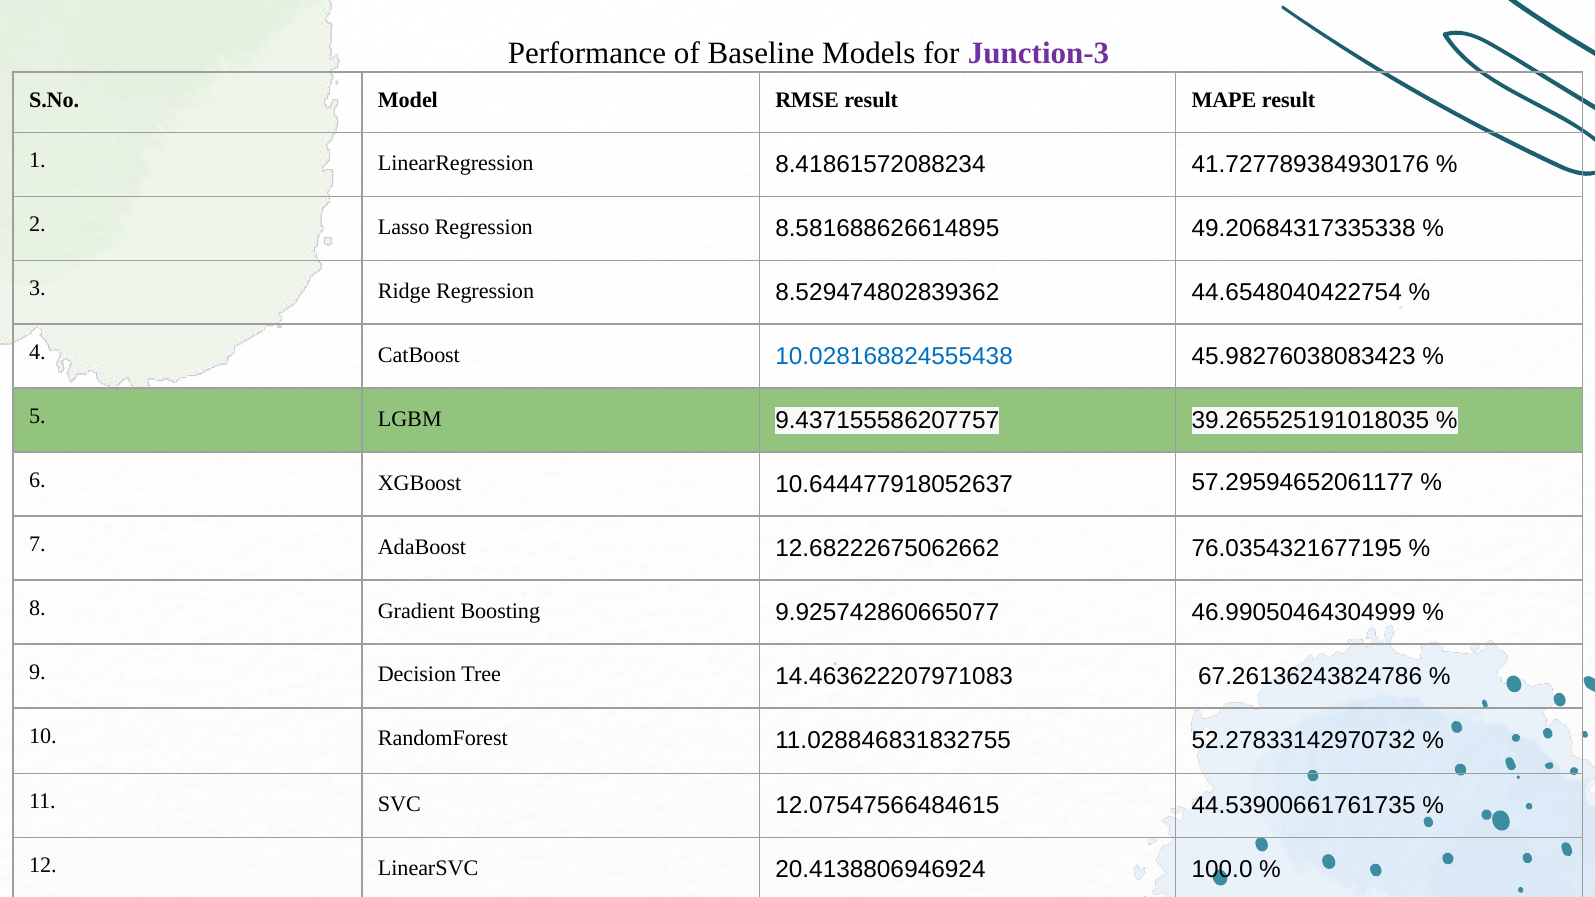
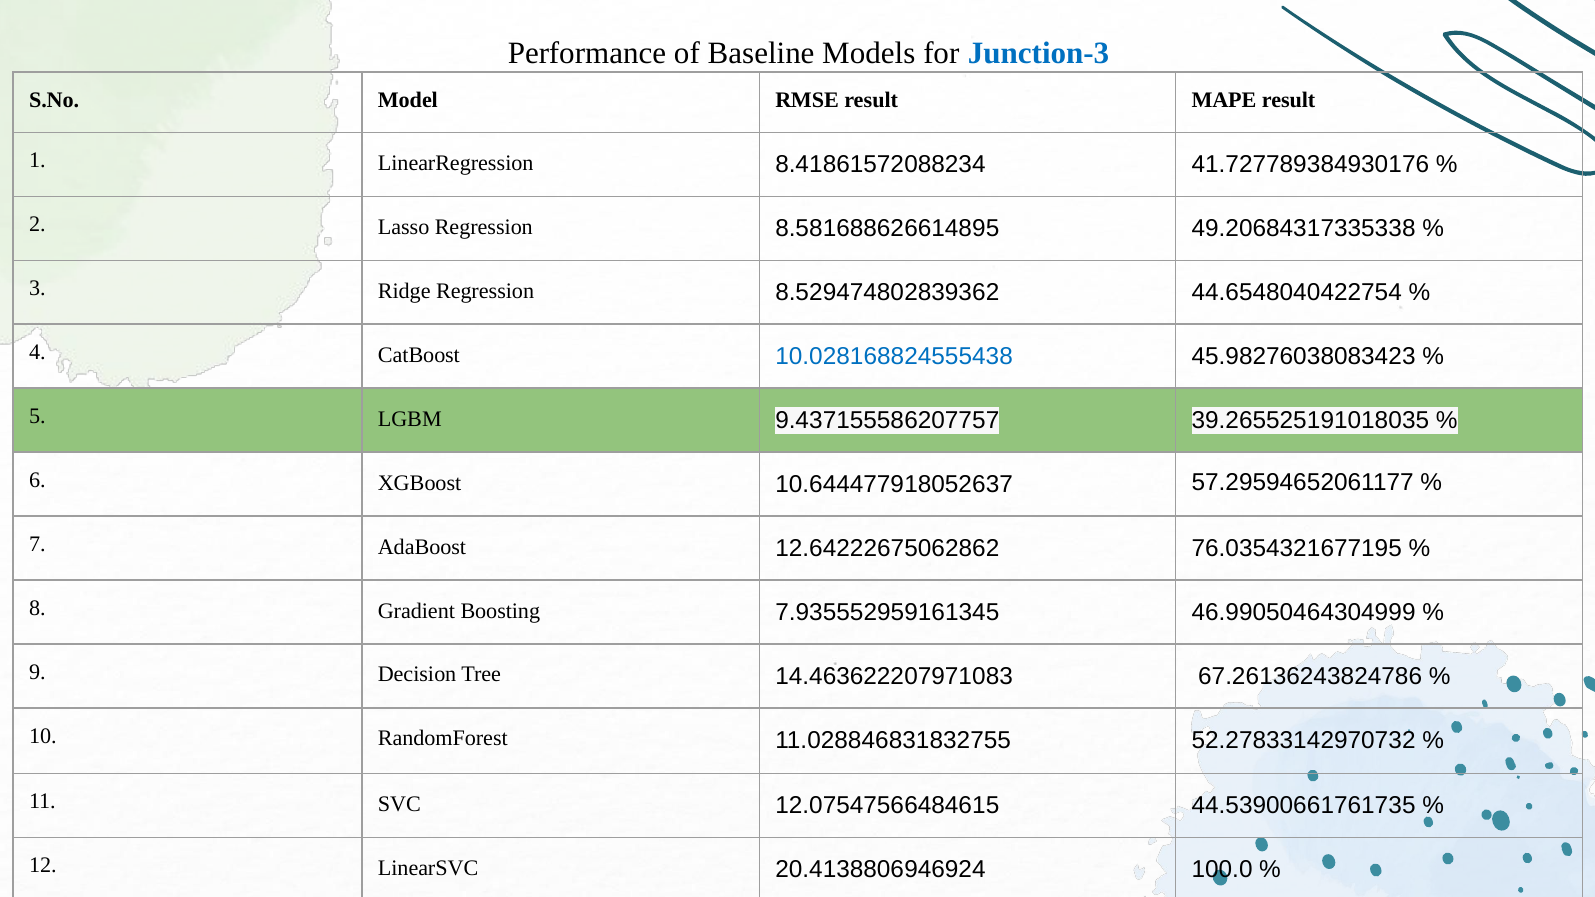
Junction-3 colour: purple -> blue
12.68222675062662: 12.68222675062662 -> 12.64222675062862
9.925742860665077: 9.925742860665077 -> 7.935552959161345
